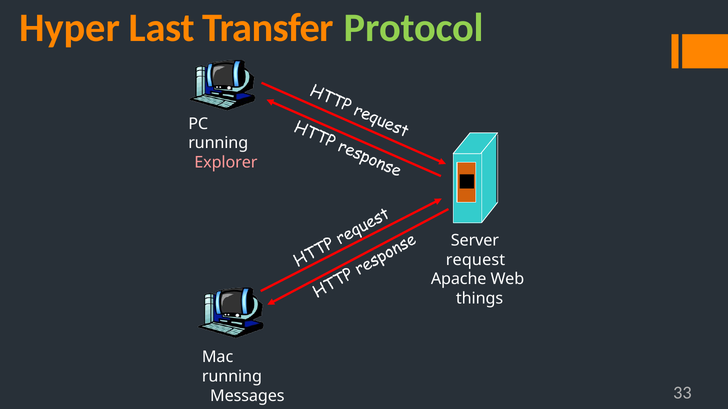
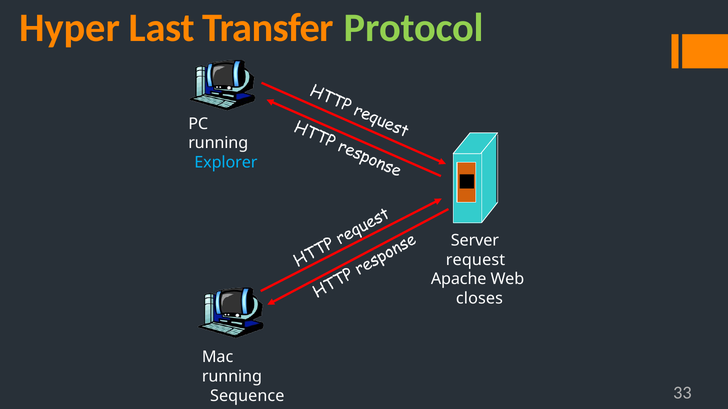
Explorer colour: pink -> light blue
things: things -> closes
Messages: Messages -> Sequence
